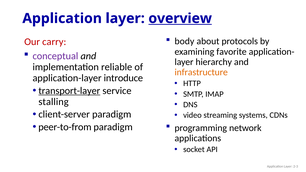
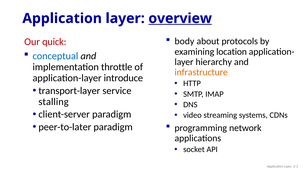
carry: carry -> quick
favorite: favorite -> location
conceptual colour: purple -> blue
reliable: reliable -> throttle
transport-layer underline: present -> none
peer-to-from: peer-to-from -> peer-to-later
